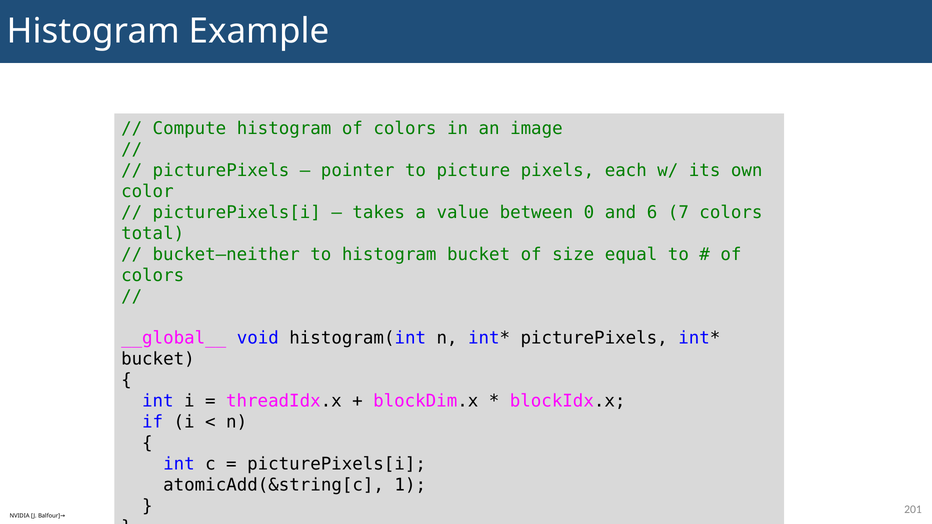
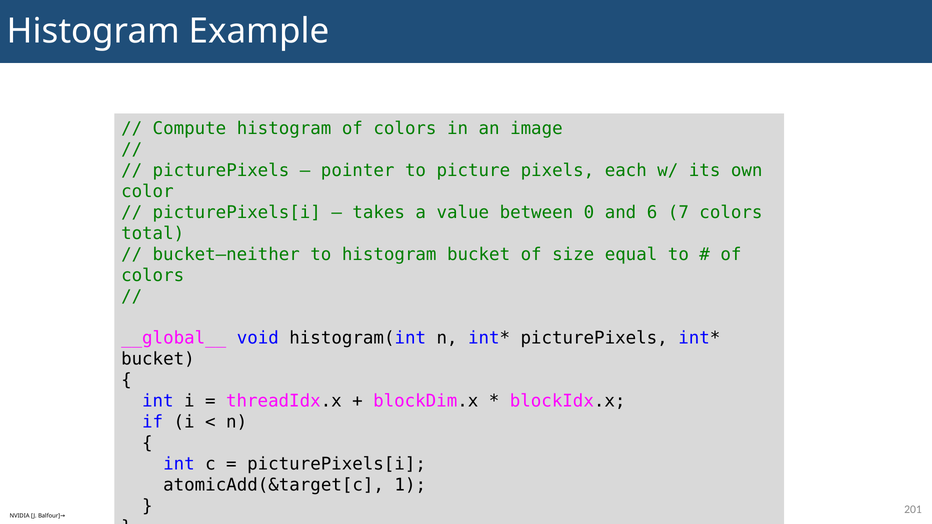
atomicAdd(&string[c: atomicAdd(&string[c -> atomicAdd(&target[c
